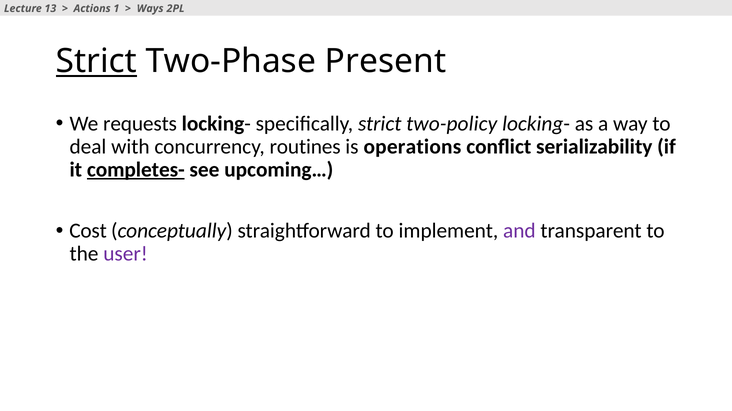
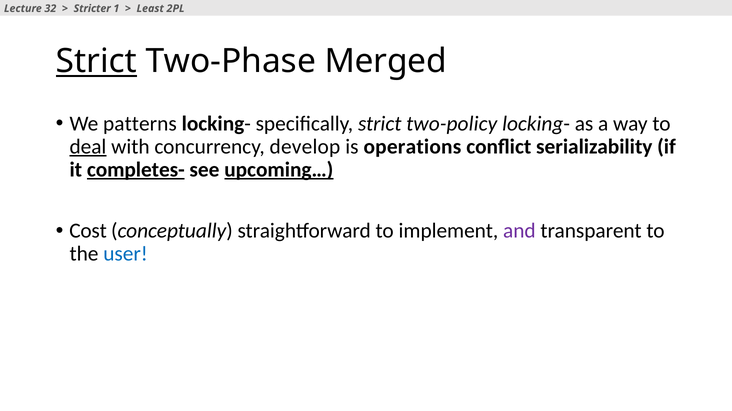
13: 13 -> 32
Actions: Actions -> Stricter
Ways: Ways -> Least
Present: Present -> Merged
requests: requests -> patterns
deal underline: none -> present
routines: routines -> develop
upcoming… underline: none -> present
user colour: purple -> blue
